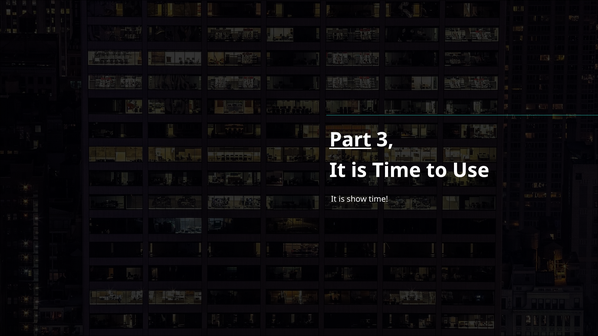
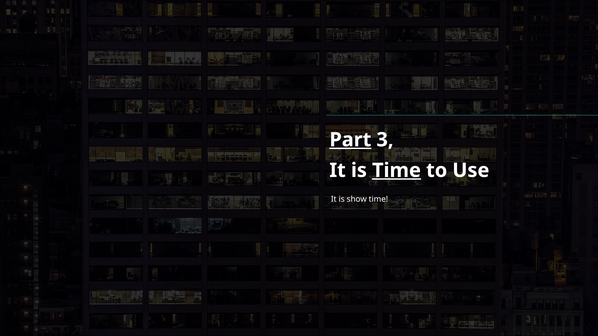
Time at (396, 171) underline: none -> present
